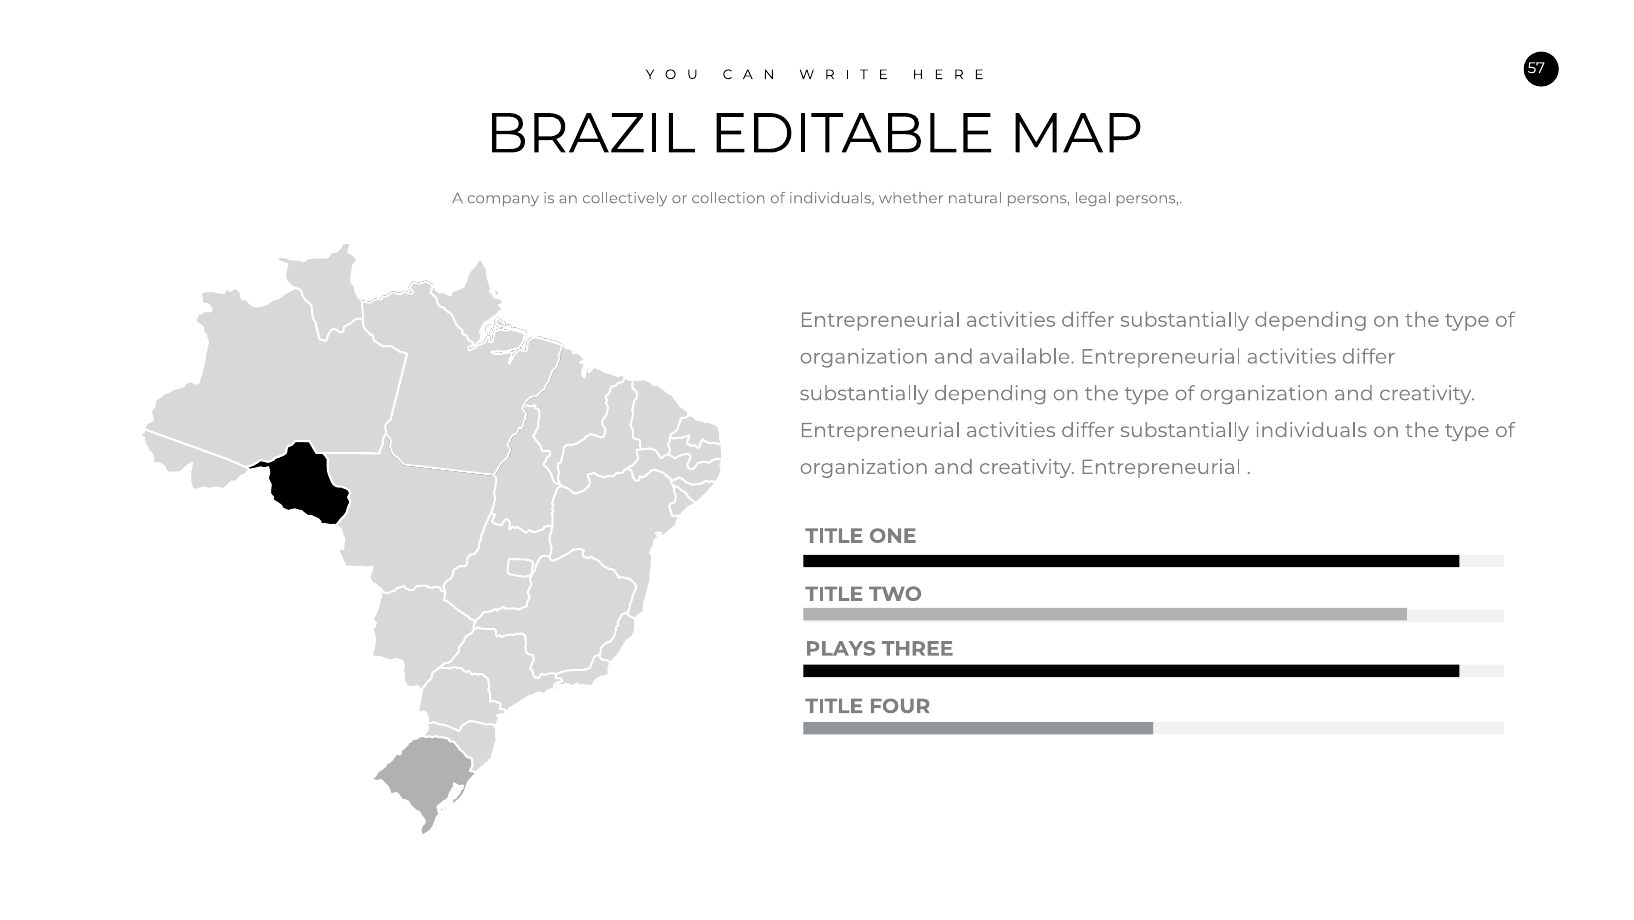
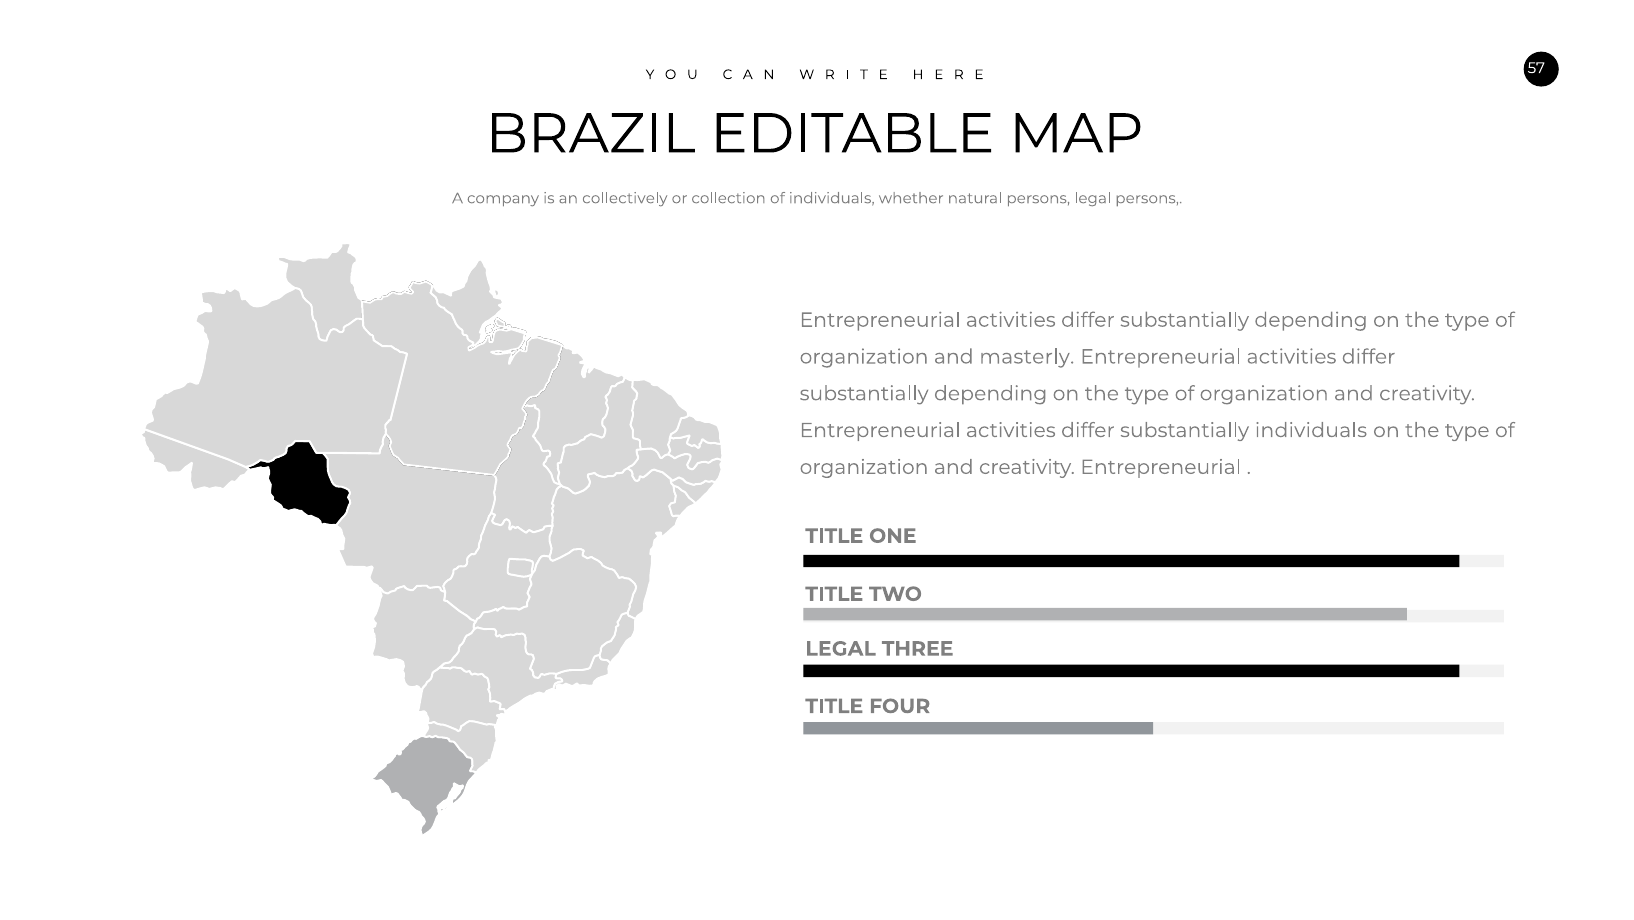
available: available -> masterly
PLAYS at (841, 648): PLAYS -> LEGAL
